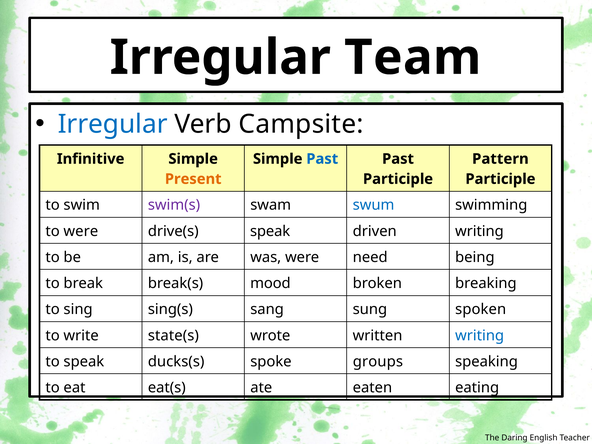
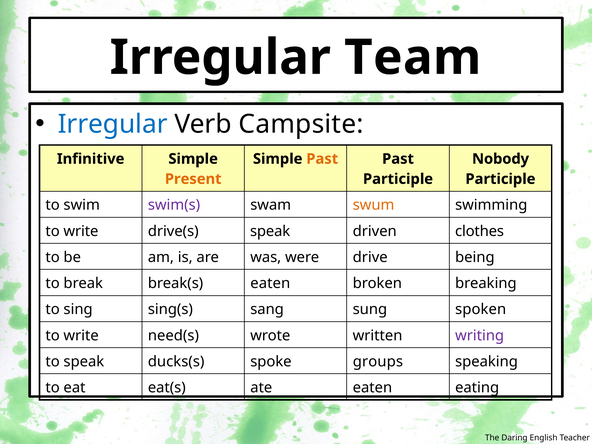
Past at (322, 159) colour: blue -> orange
Pattern: Pattern -> Nobody
swum colour: blue -> orange
were at (81, 231): were -> write
driven writing: writing -> clothes
need: need -> drive
break(s mood: mood -> eaten
state(s: state(s -> need(s
writing at (480, 335) colour: blue -> purple
